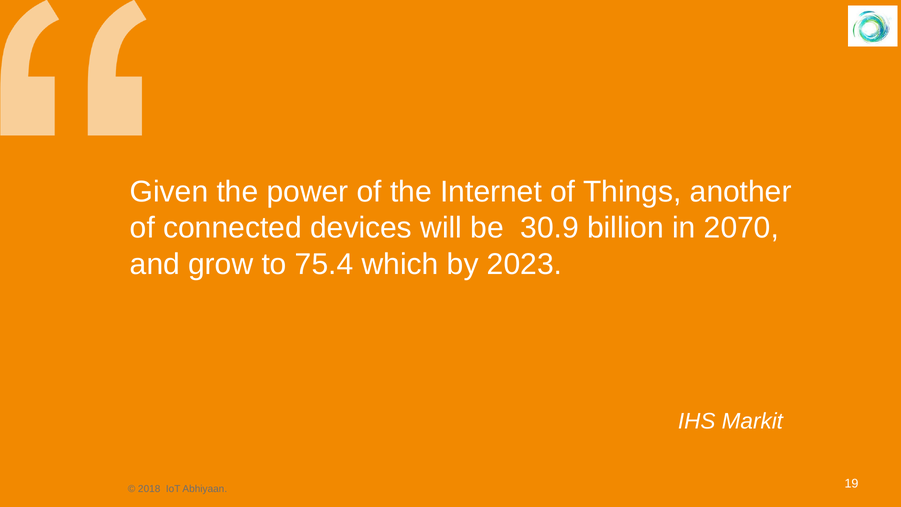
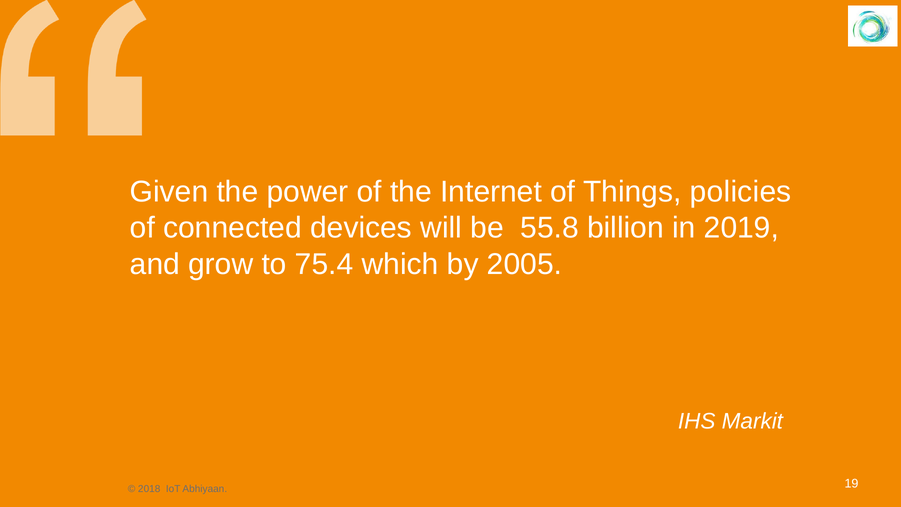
another: another -> policies
30.9: 30.9 -> 55.8
2070: 2070 -> 2019
2023: 2023 -> 2005
